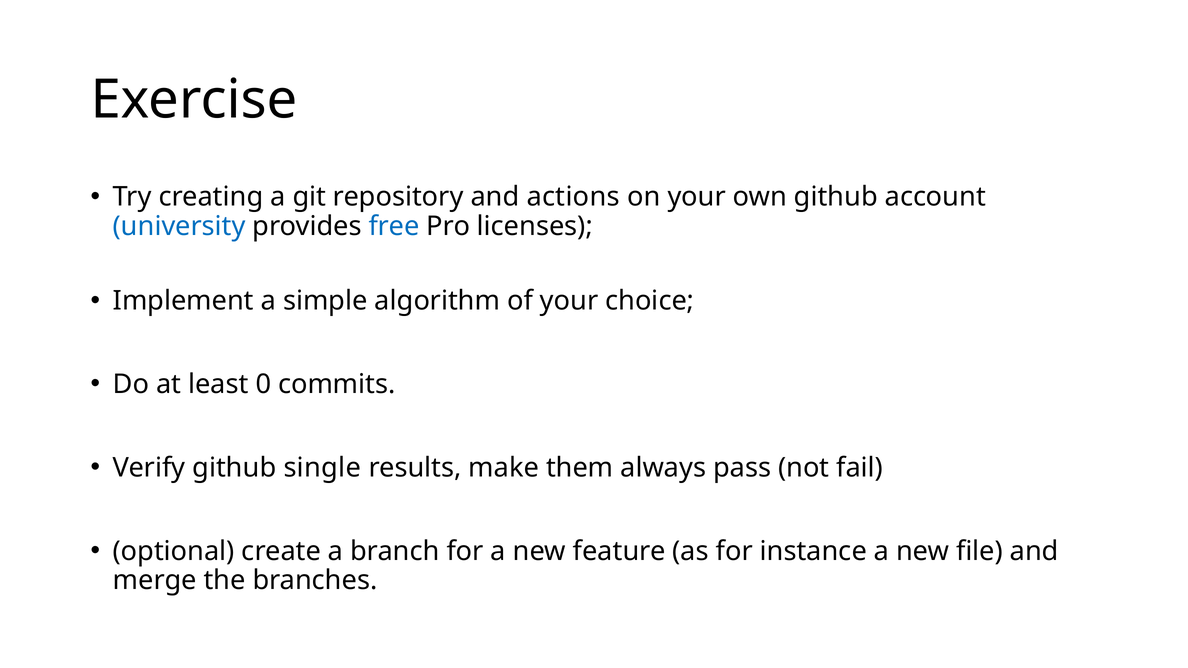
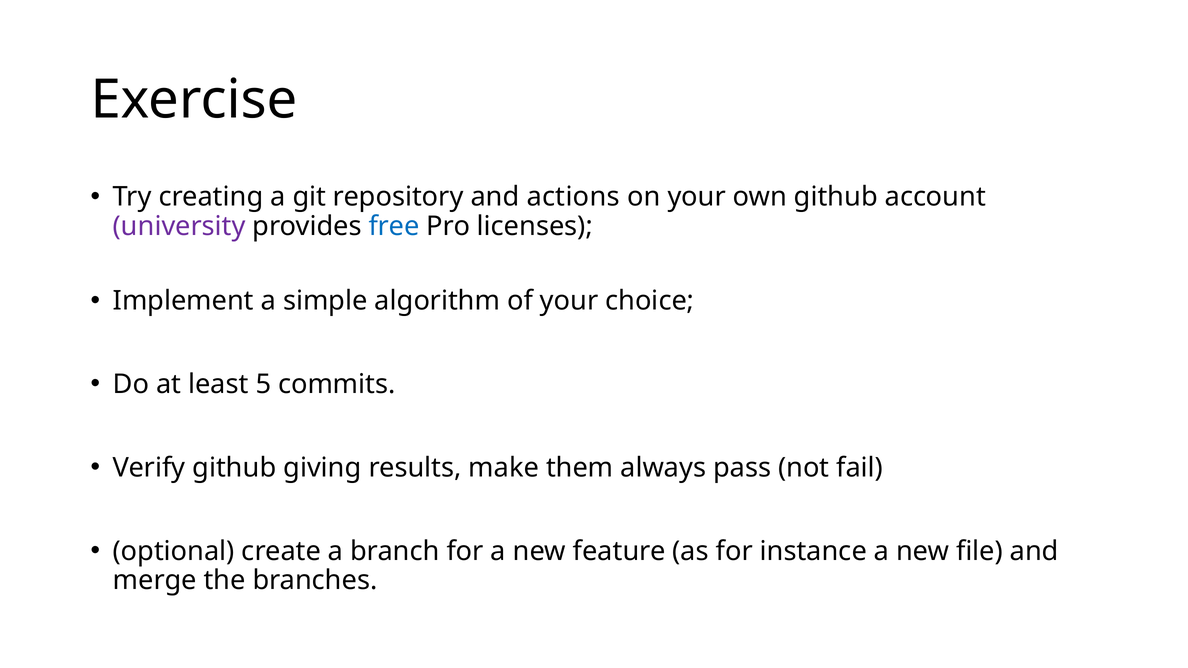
university colour: blue -> purple
0: 0 -> 5
single: single -> giving
